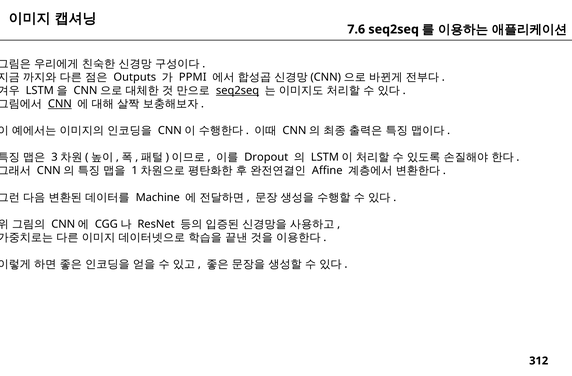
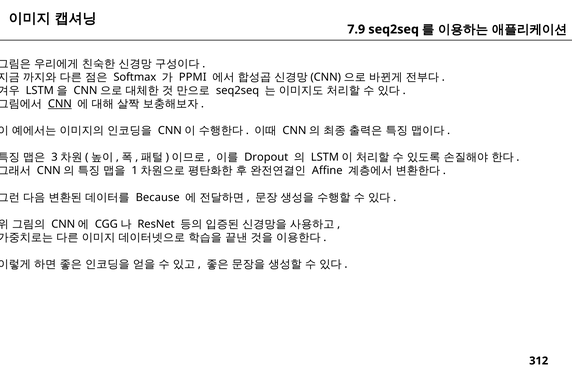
7.6: 7.6 -> 7.9
Outputs: Outputs -> Softmax
seq2seq at (238, 90) underline: present -> none
Machine: Machine -> Because
